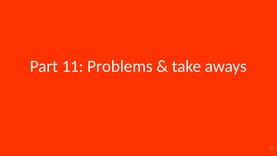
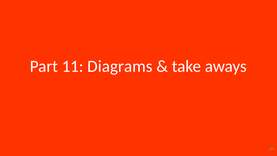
Problems: Problems -> Diagrams
